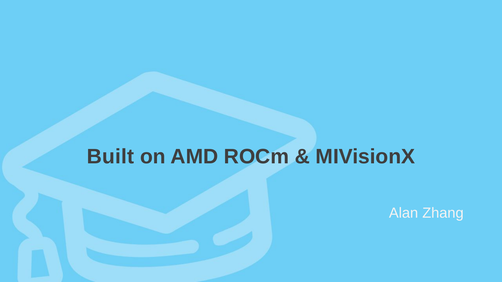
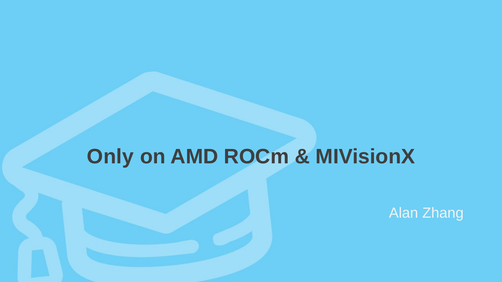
Built: Built -> Only
